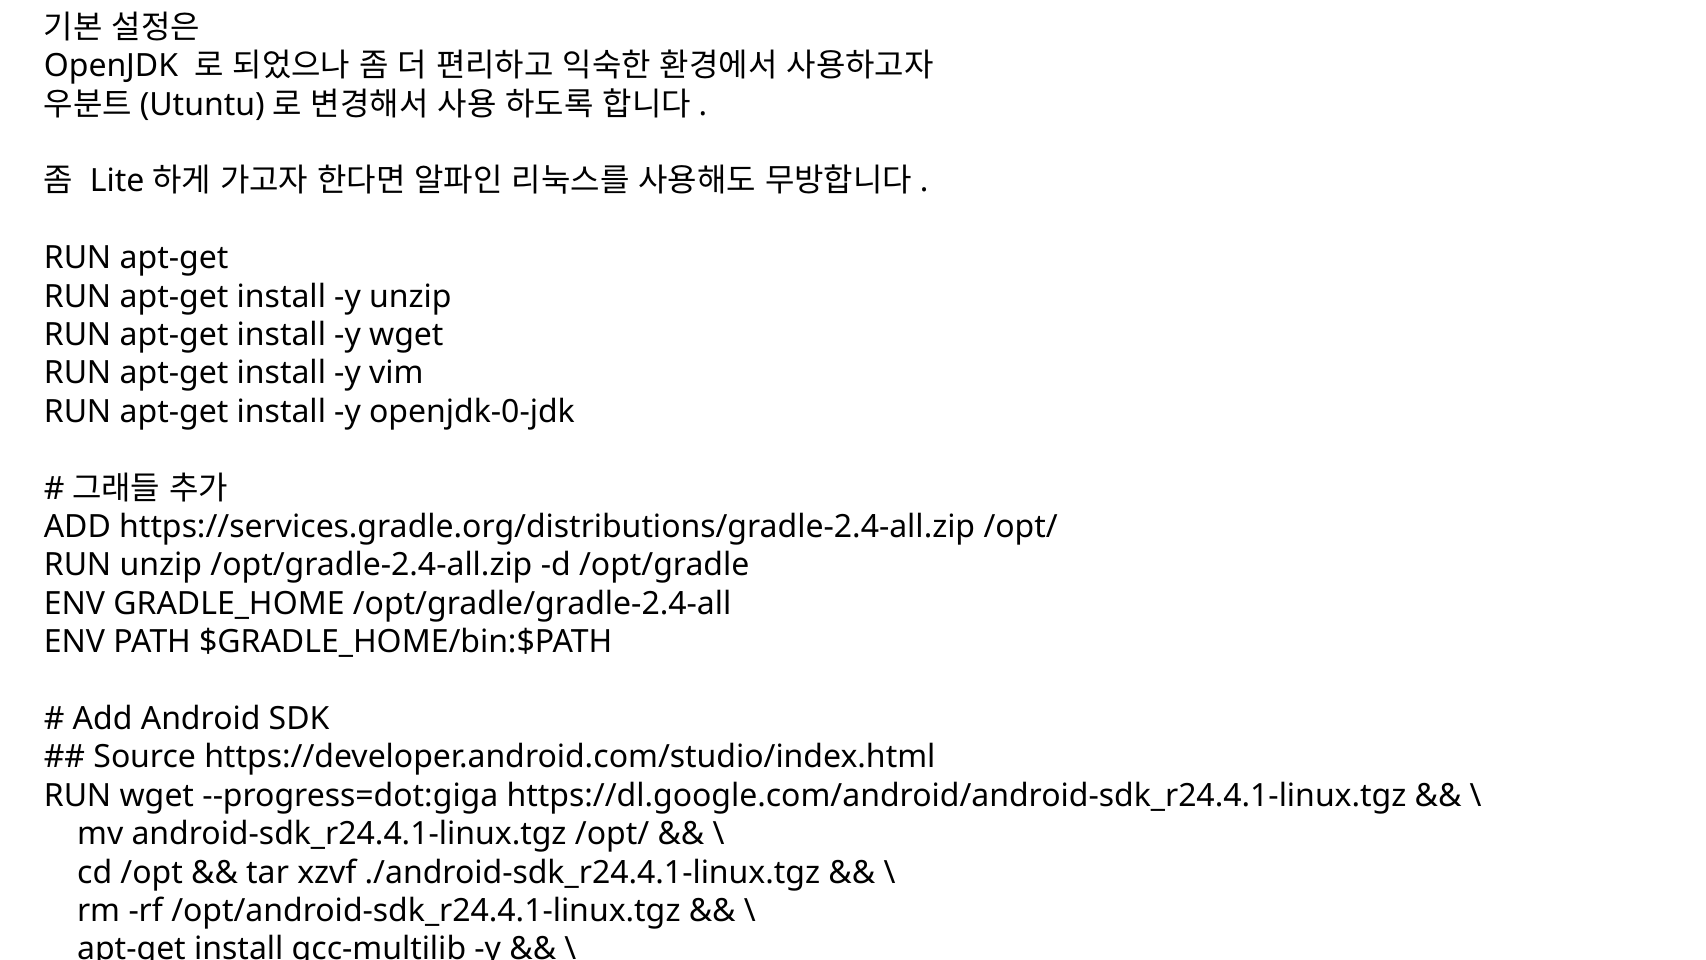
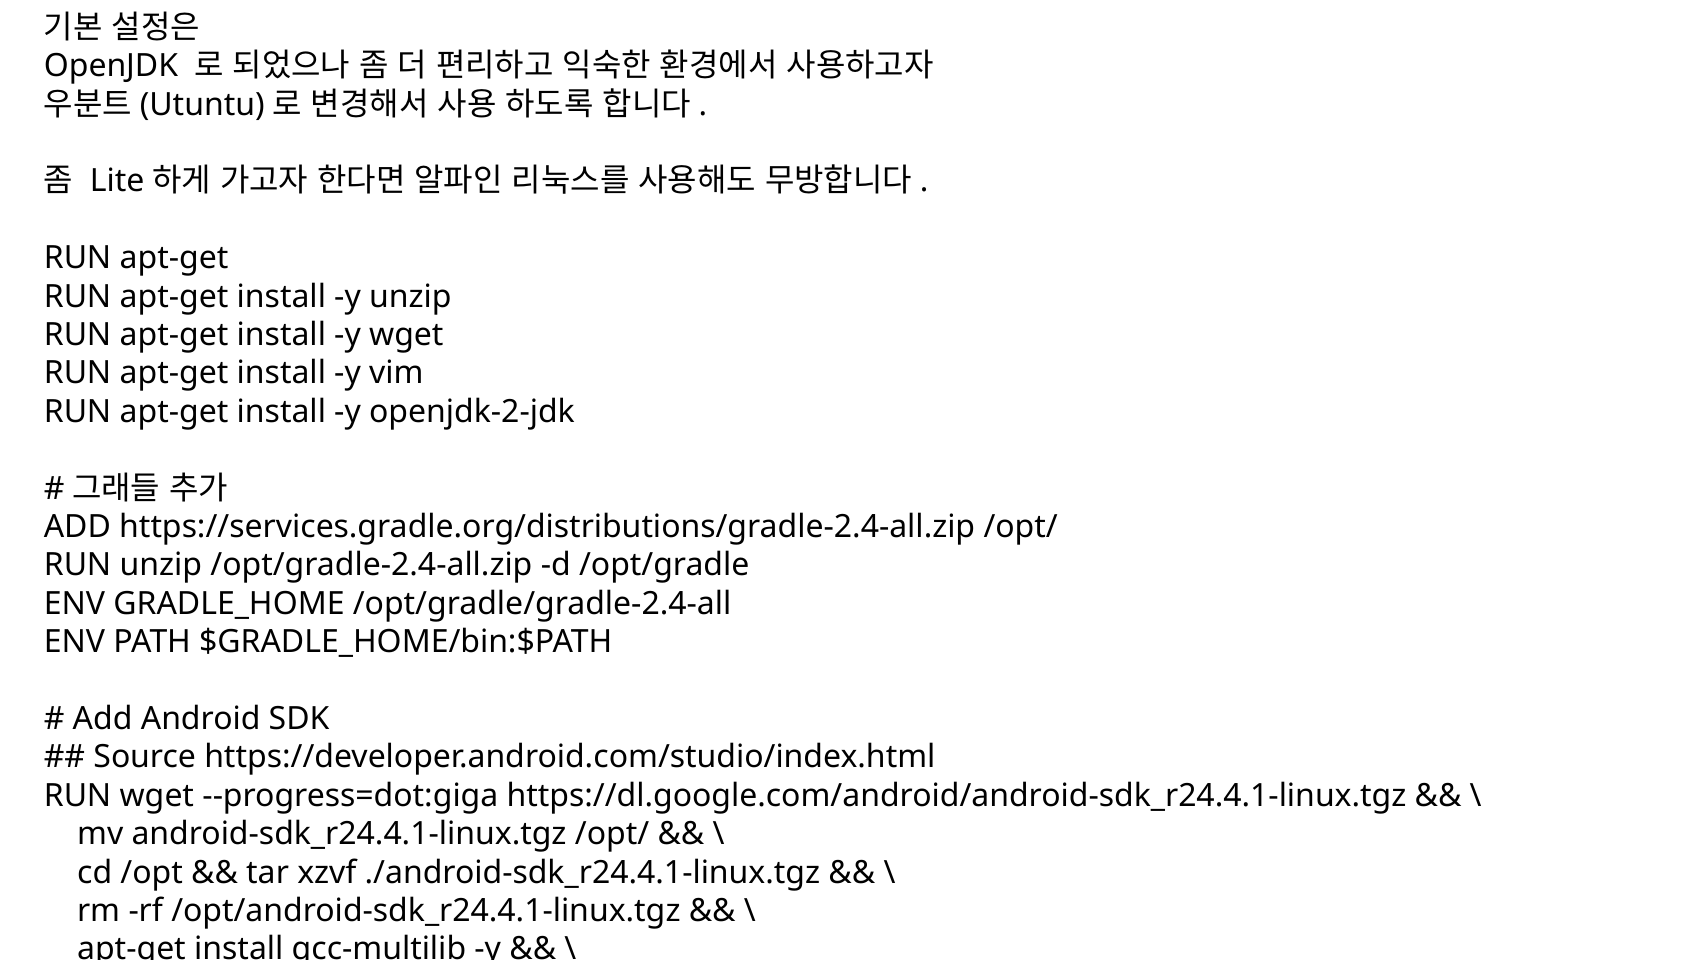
openjdk-0-jdk: openjdk-0-jdk -> openjdk-2-jdk
